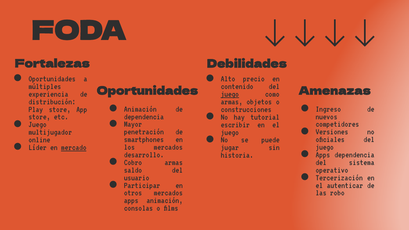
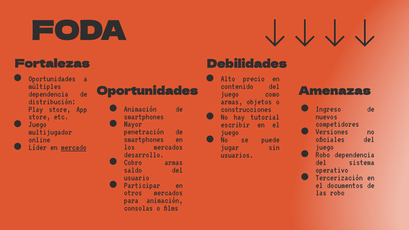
experiencia at (48, 94): experiencia -> dependencia
juego at (230, 94) underline: present -> none
dependencia at (144, 116): dependencia -> smartphones
Apps at (323, 155): Apps -> Robo
historia: historia -> usuarios
autenticar: autenticar -> documentos
apps at (131, 200): apps -> para
